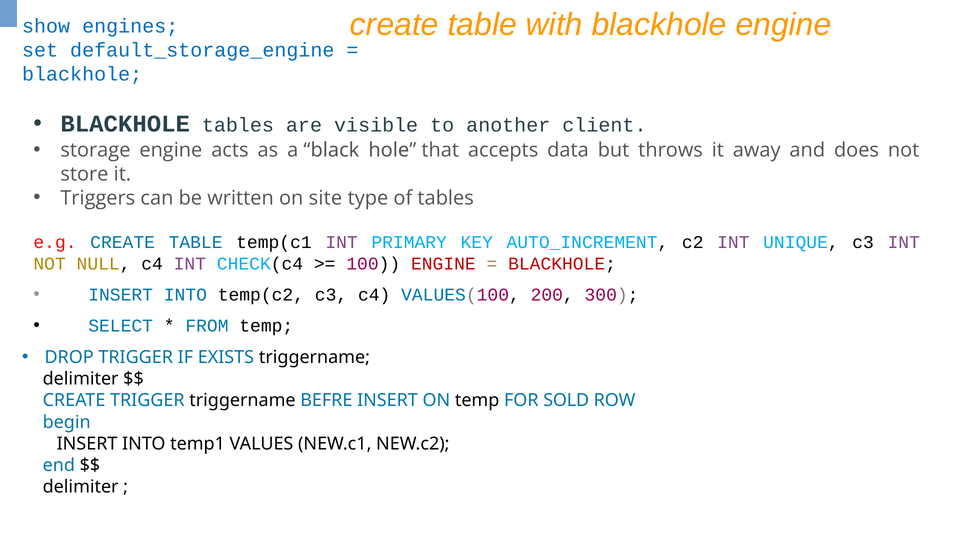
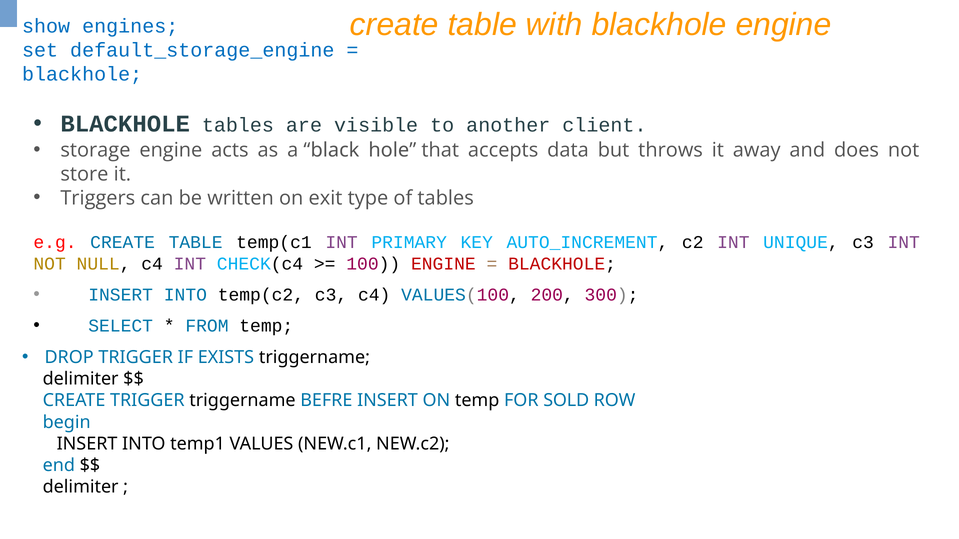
site: site -> exit
